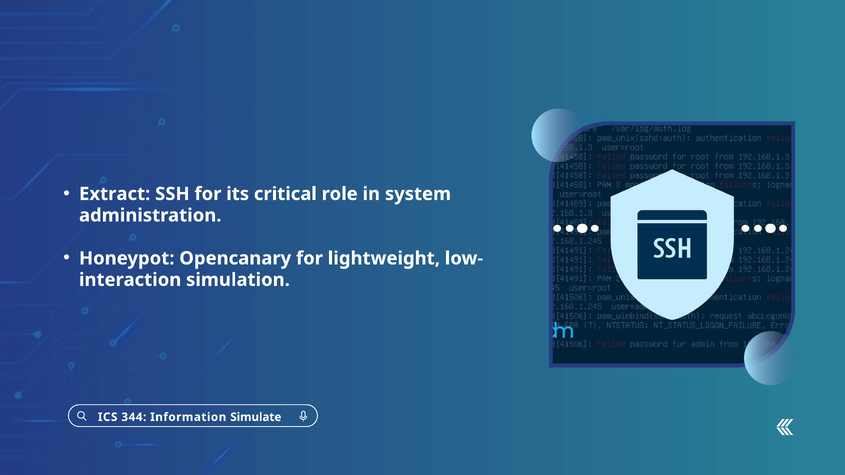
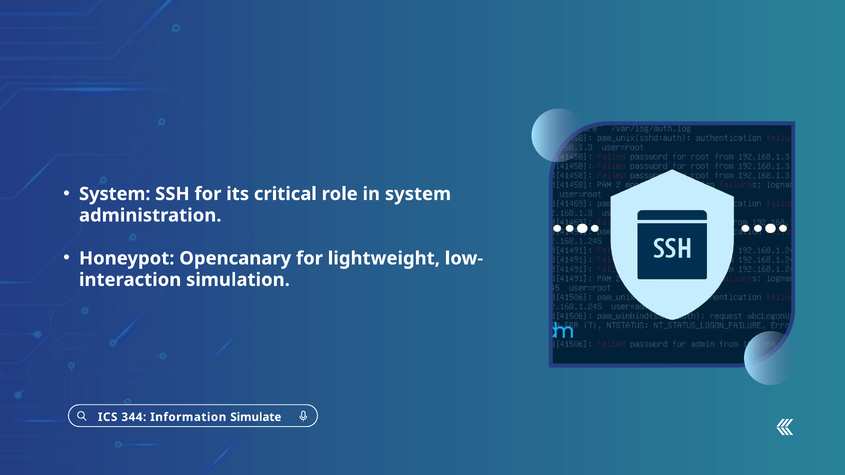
Extract at (115, 194): Extract -> System
